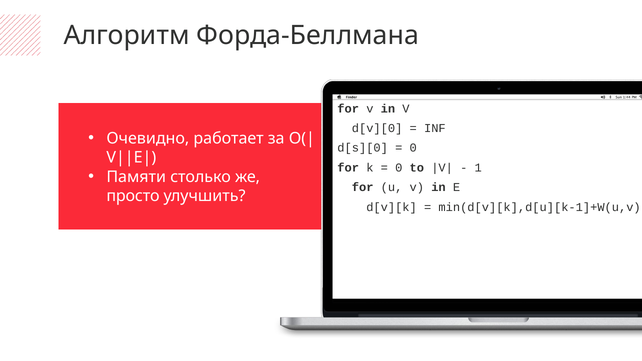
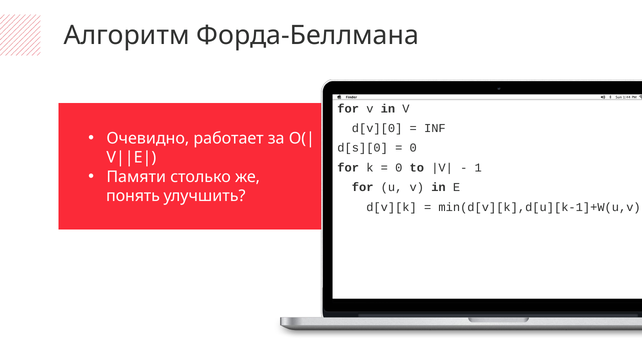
просто: просто -> понять
